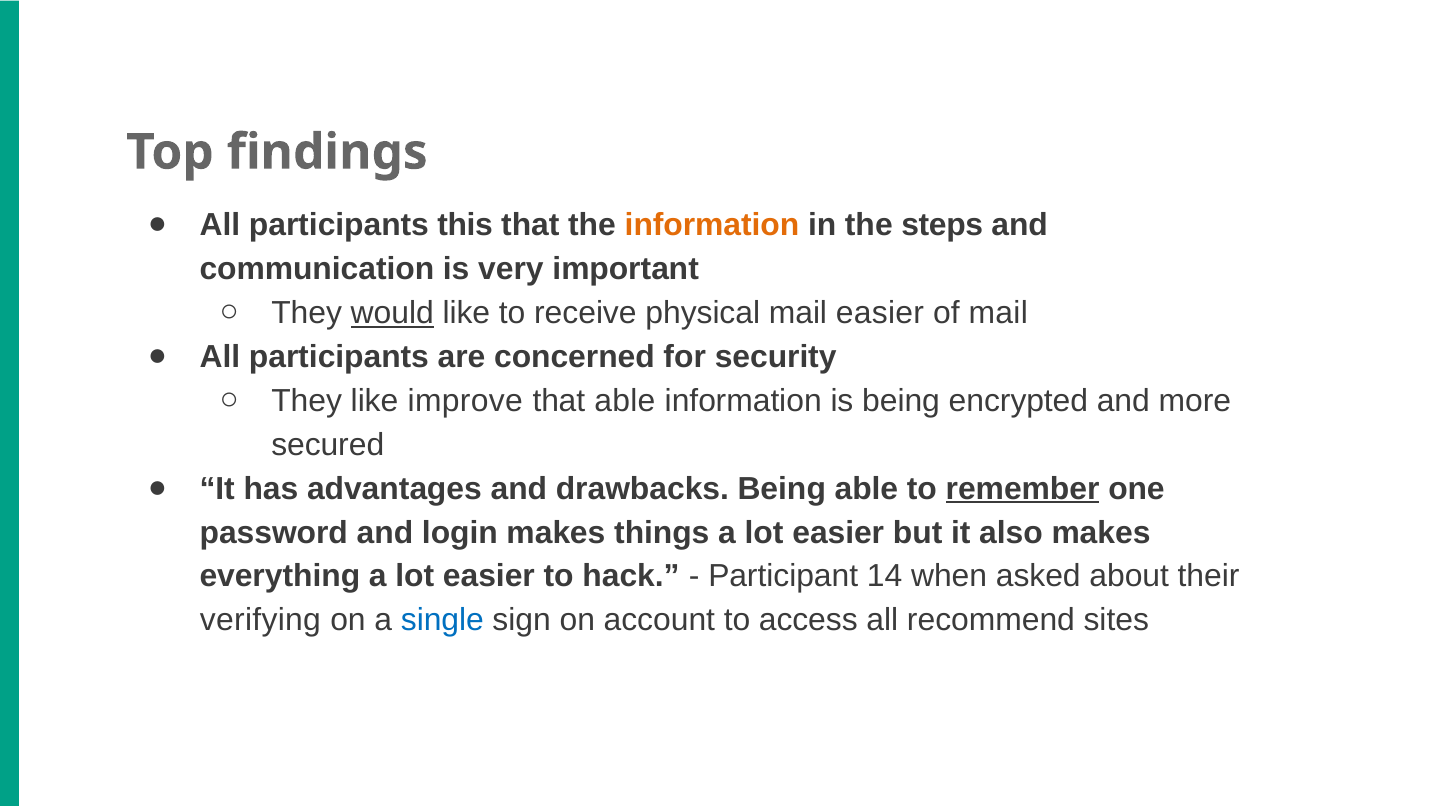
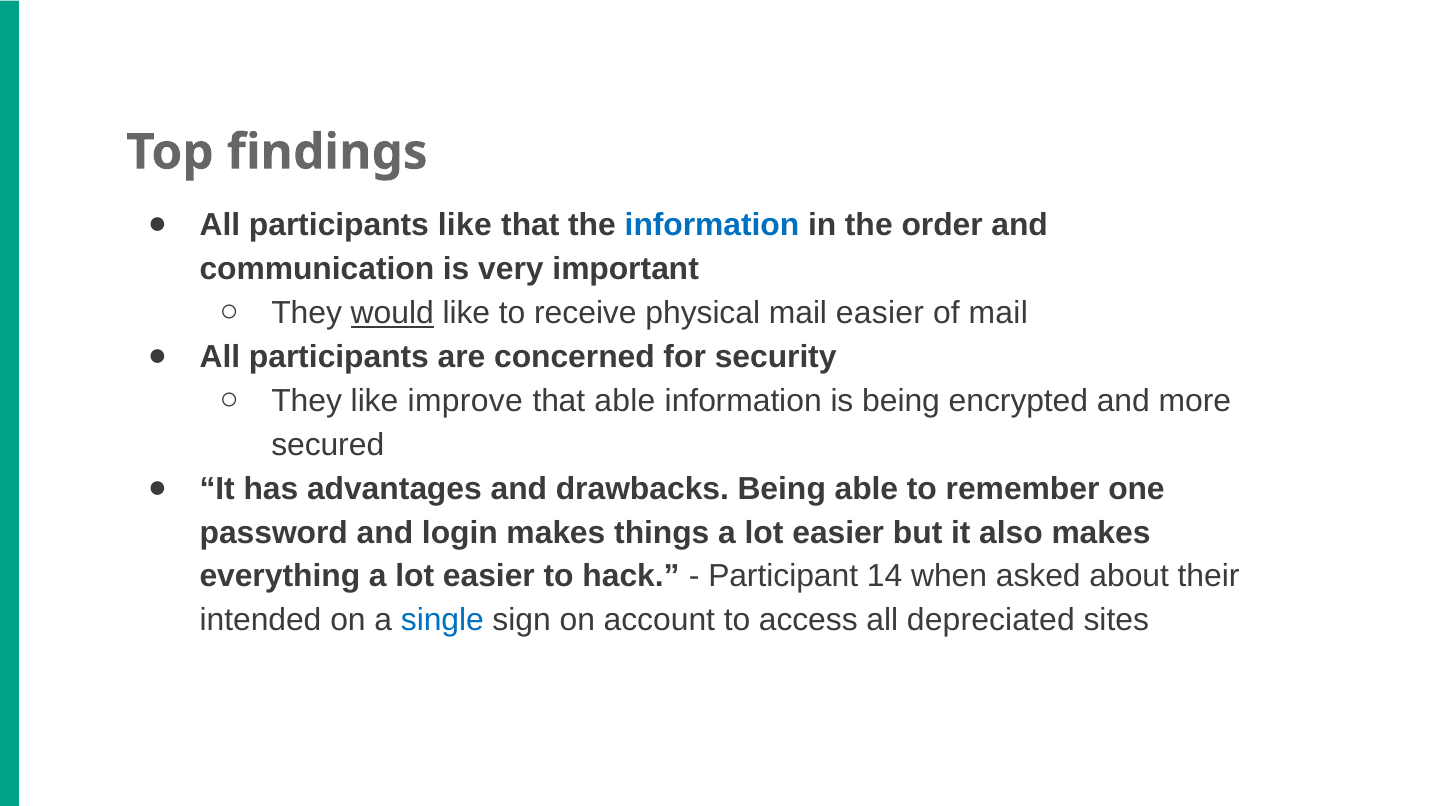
participants this: this -> like
information at (712, 226) colour: orange -> blue
steps: steps -> order
remember underline: present -> none
verifying: verifying -> intended
recommend: recommend -> depreciated
